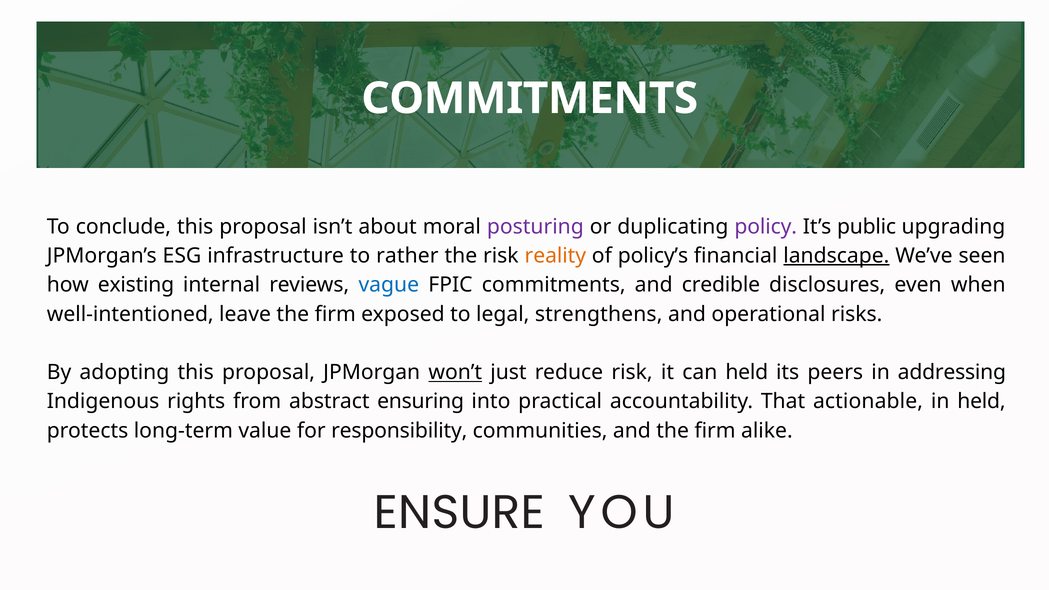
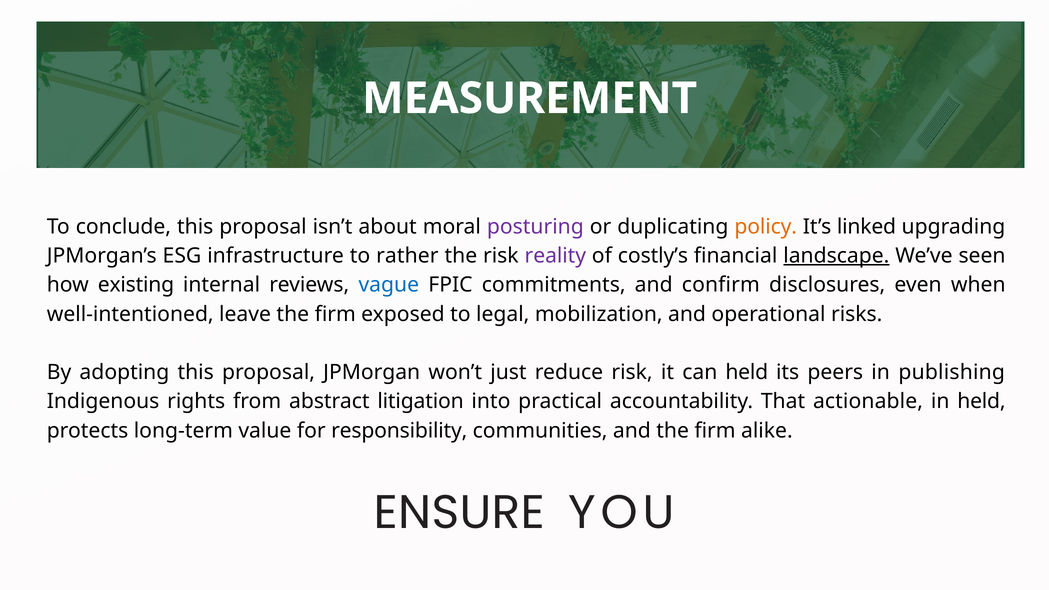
COMMITMENTS at (530, 98): COMMITMENTS -> MEASUREMENT
policy colour: purple -> orange
public: public -> linked
reality colour: orange -> purple
policy’s: policy’s -> costly’s
credible: credible -> confirm
strengthens: strengthens -> mobilization
won’t underline: present -> none
addressing: addressing -> publishing
ensuring: ensuring -> litigation
